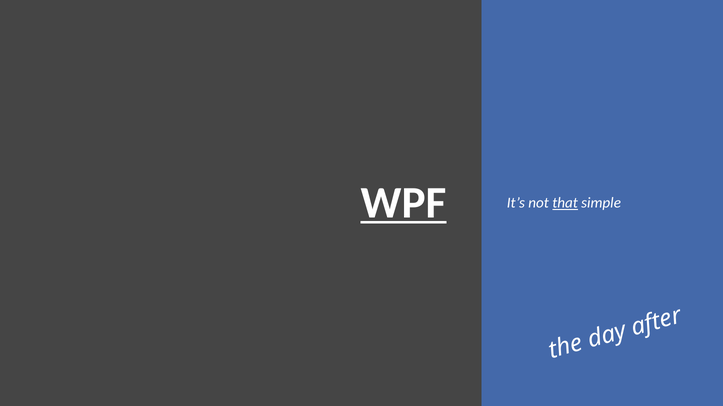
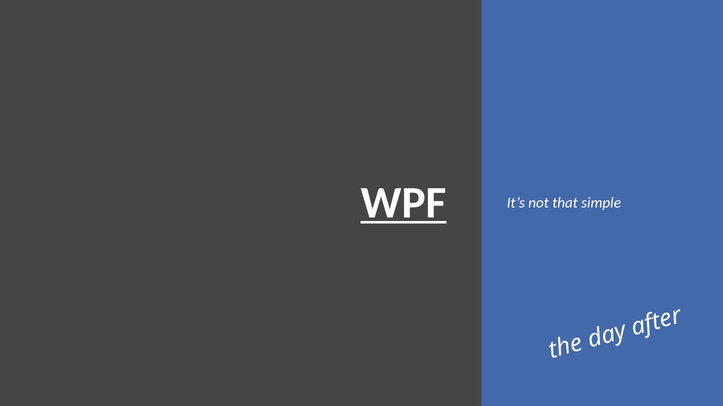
that underline: present -> none
